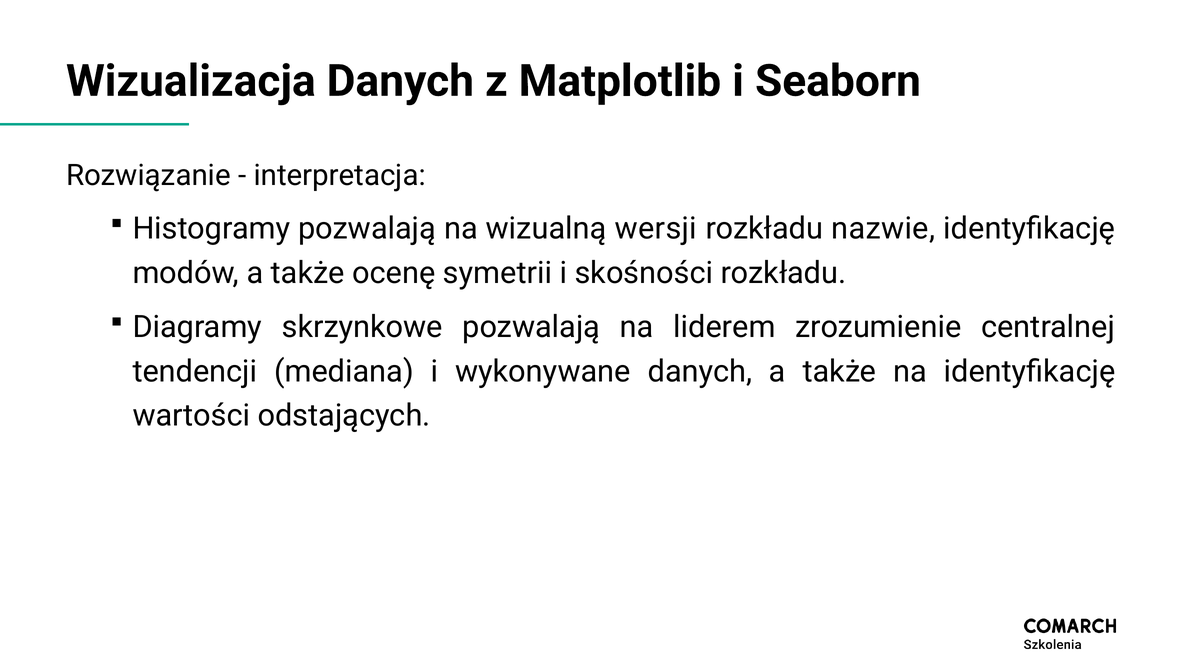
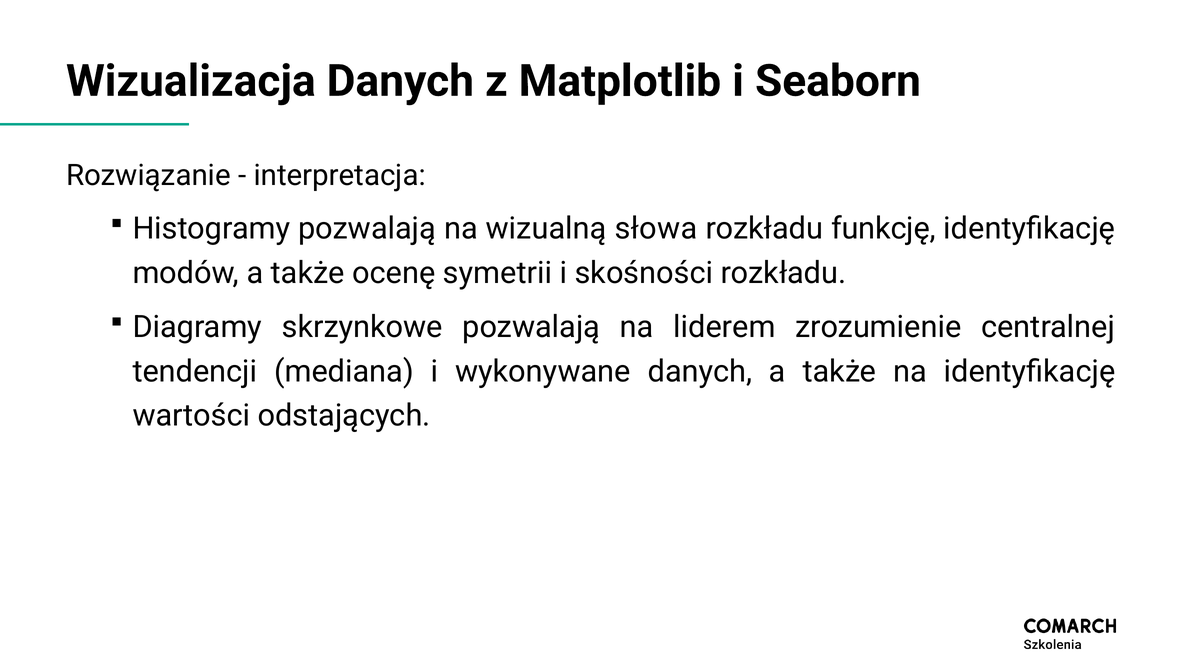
wersji: wersji -> słowa
nazwie: nazwie -> funkcję
